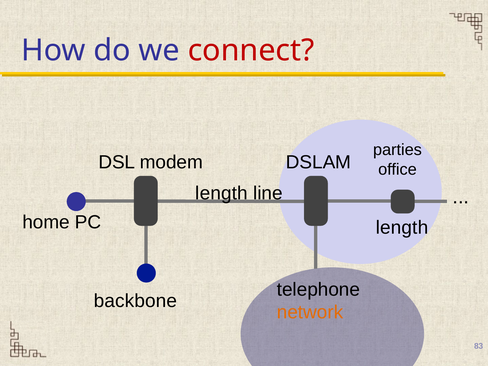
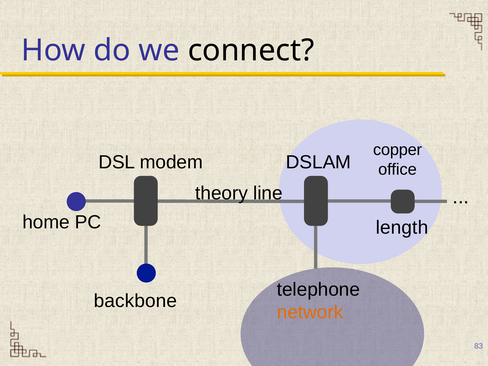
connect colour: red -> black
parties: parties -> copper
length at (222, 193): length -> theory
